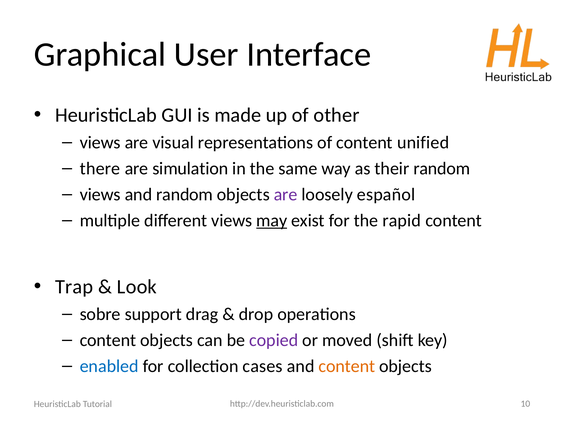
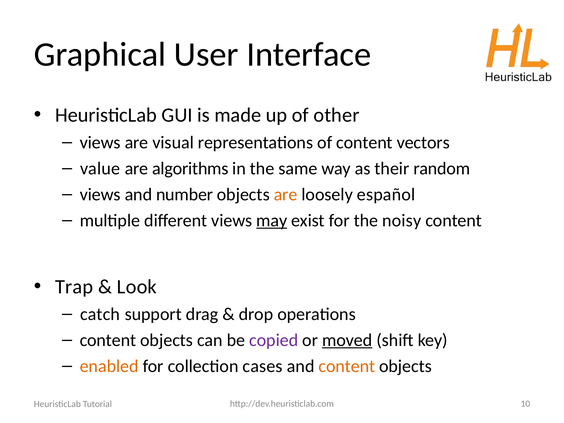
unified: unified -> vectors
there: there -> value
simulation: simulation -> algorithms
and random: random -> number
are at (286, 194) colour: purple -> orange
rapid: rapid -> noisy
sobre: sobre -> catch
moved underline: none -> present
enabled colour: blue -> orange
